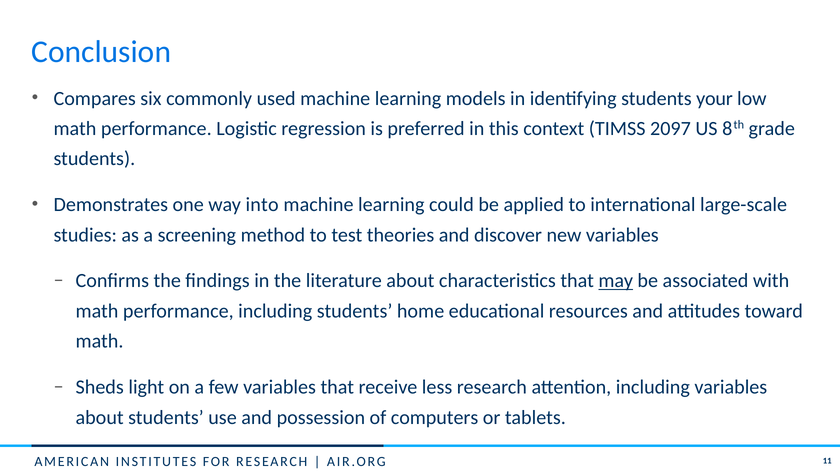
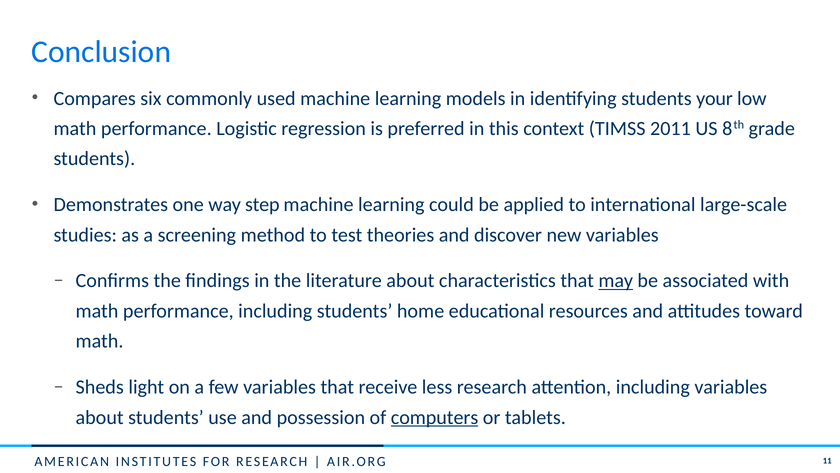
2097: 2097 -> 2011
into: into -> step
computers underline: none -> present
